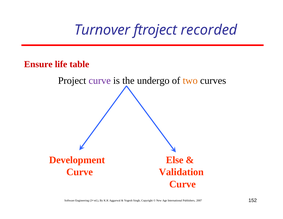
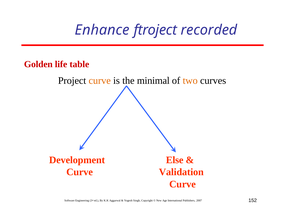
Turnover: Turnover -> Enhance
Ensure: Ensure -> Golden
curve at (100, 81) colour: purple -> orange
undergo: undergo -> minimal
